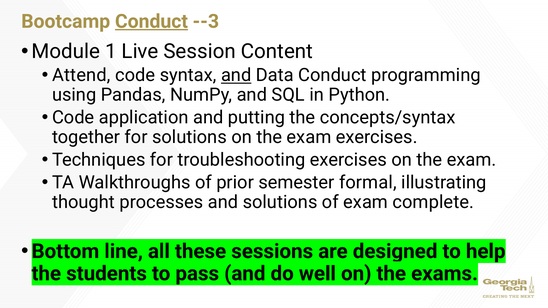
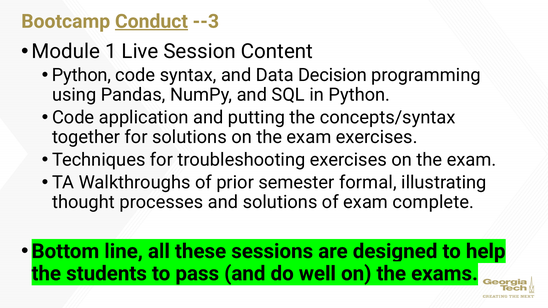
Attend at (81, 75): Attend -> Python
and at (236, 75) underline: present -> none
Data Conduct: Conduct -> Decision
